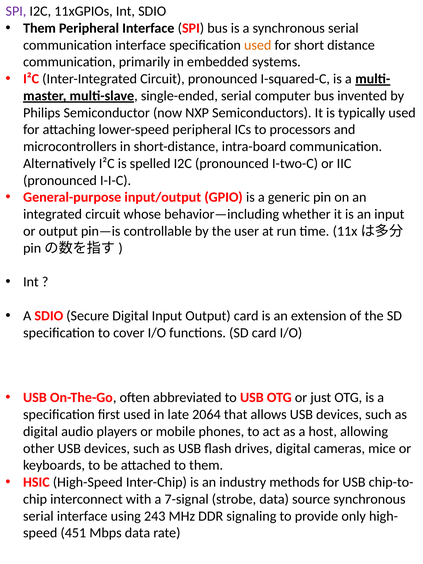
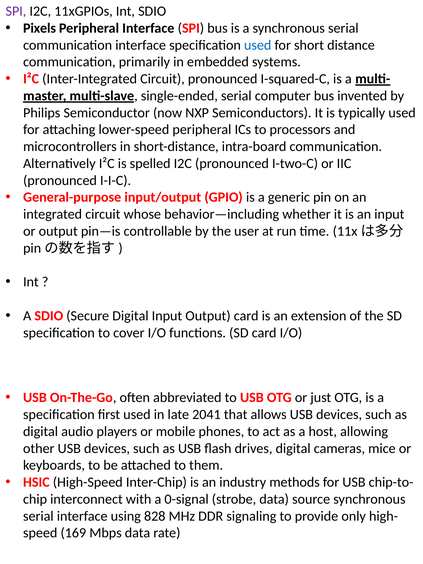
Them at (40, 28): Them -> Pixels
used at (258, 45) colour: orange -> blue
2064: 2064 -> 2041
7-signal: 7-signal -> 0-signal
243: 243 -> 828
451: 451 -> 169
